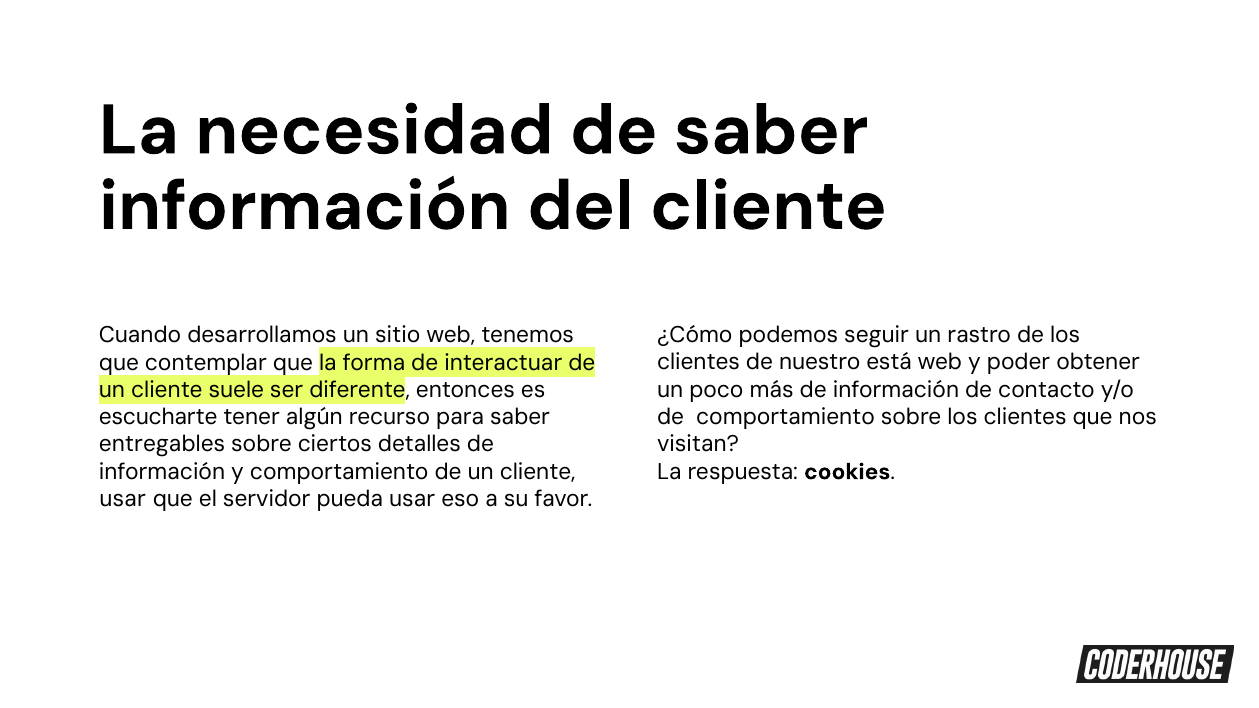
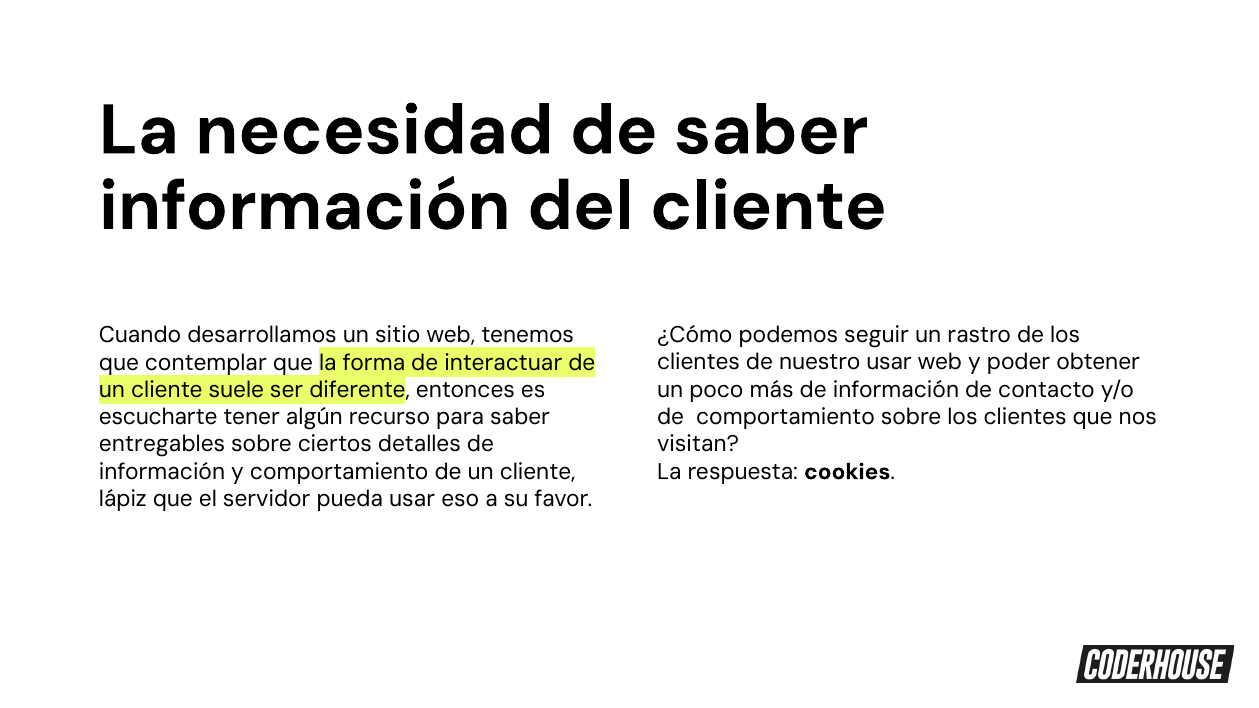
nuestro está: está -> usar
usar at (123, 499): usar -> lápiz
